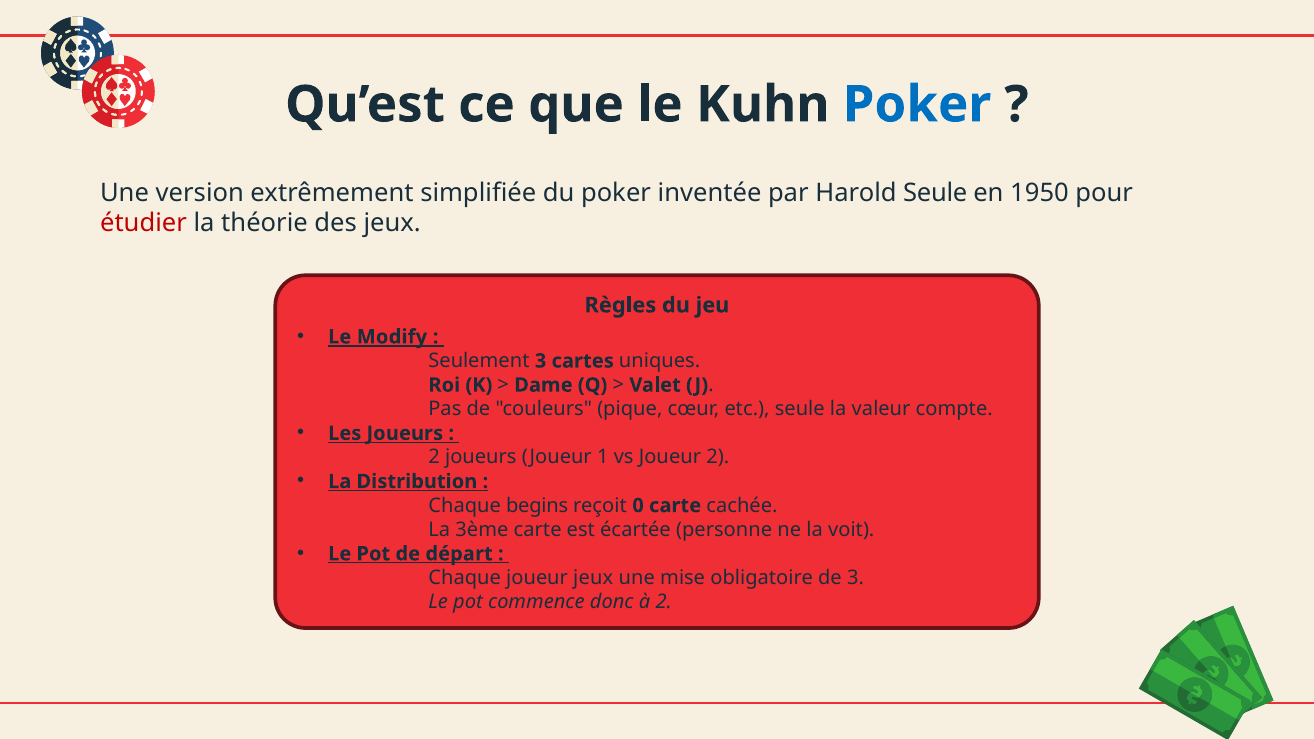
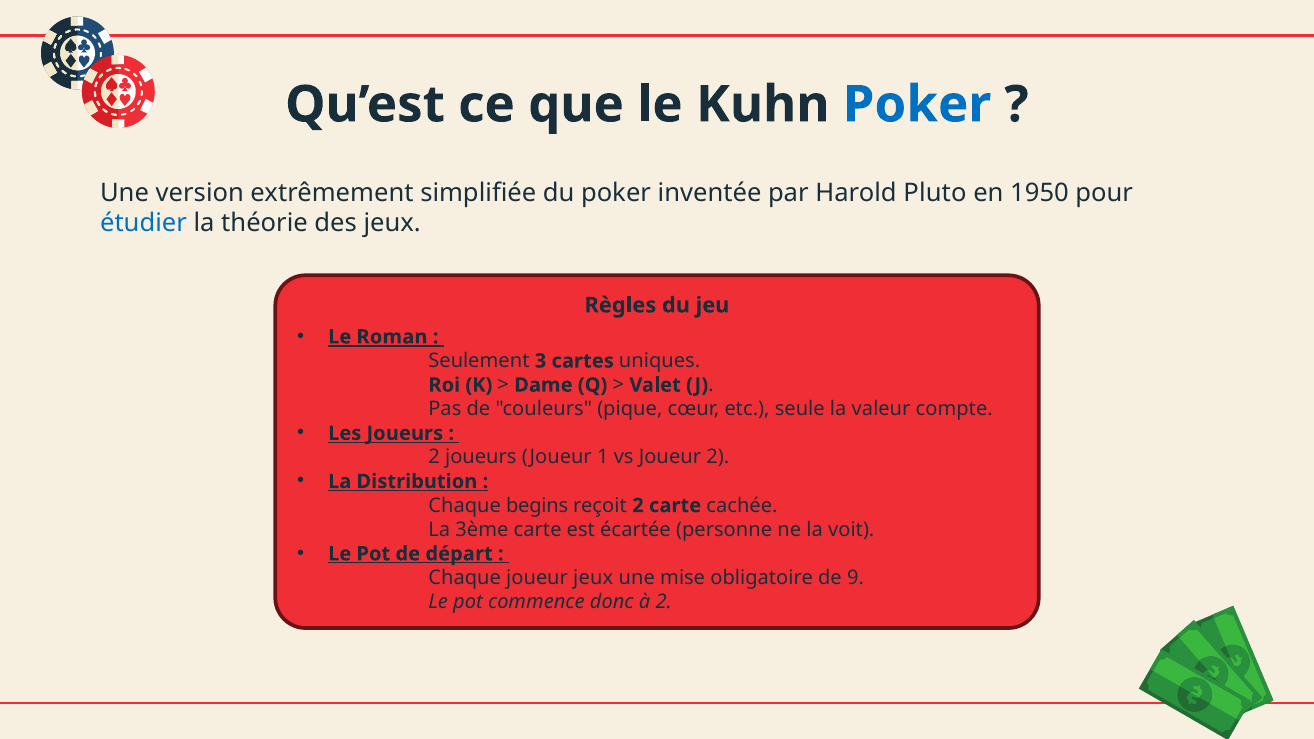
Harold Seule: Seule -> Pluto
étudier colour: red -> blue
Modify: Modify -> Roman
reçoit 0: 0 -> 2
de 3: 3 -> 9
